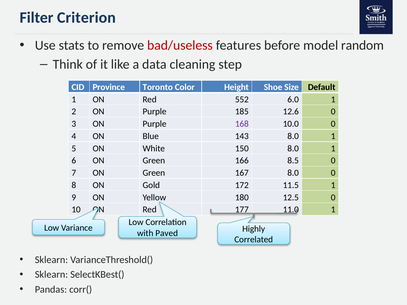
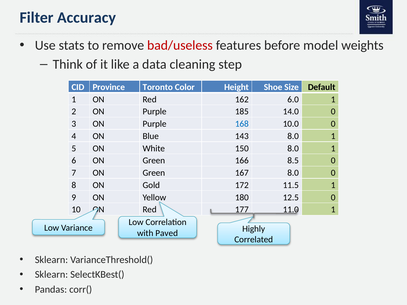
Criterion: Criterion -> Accuracy
random: random -> weights
552: 552 -> 162
12.6: 12.6 -> 14.0
168 colour: purple -> blue
